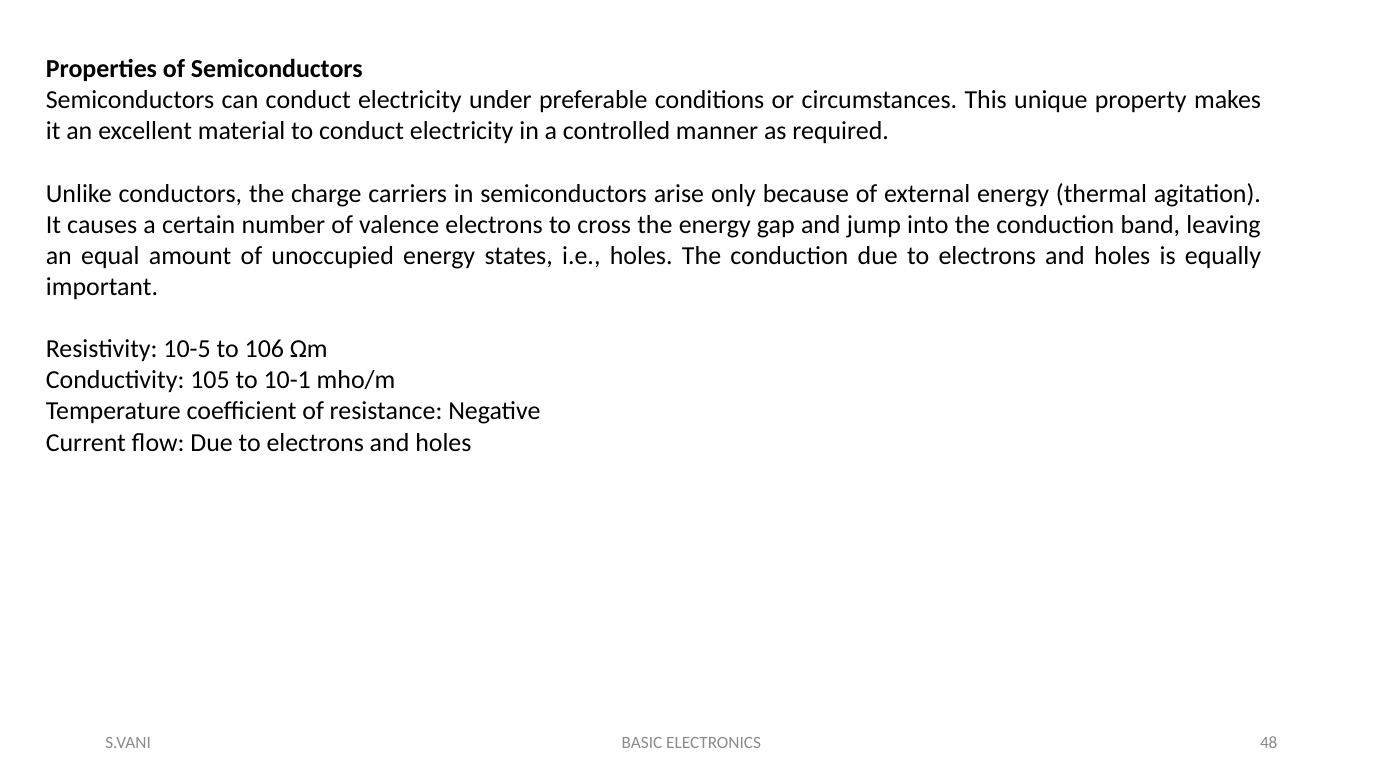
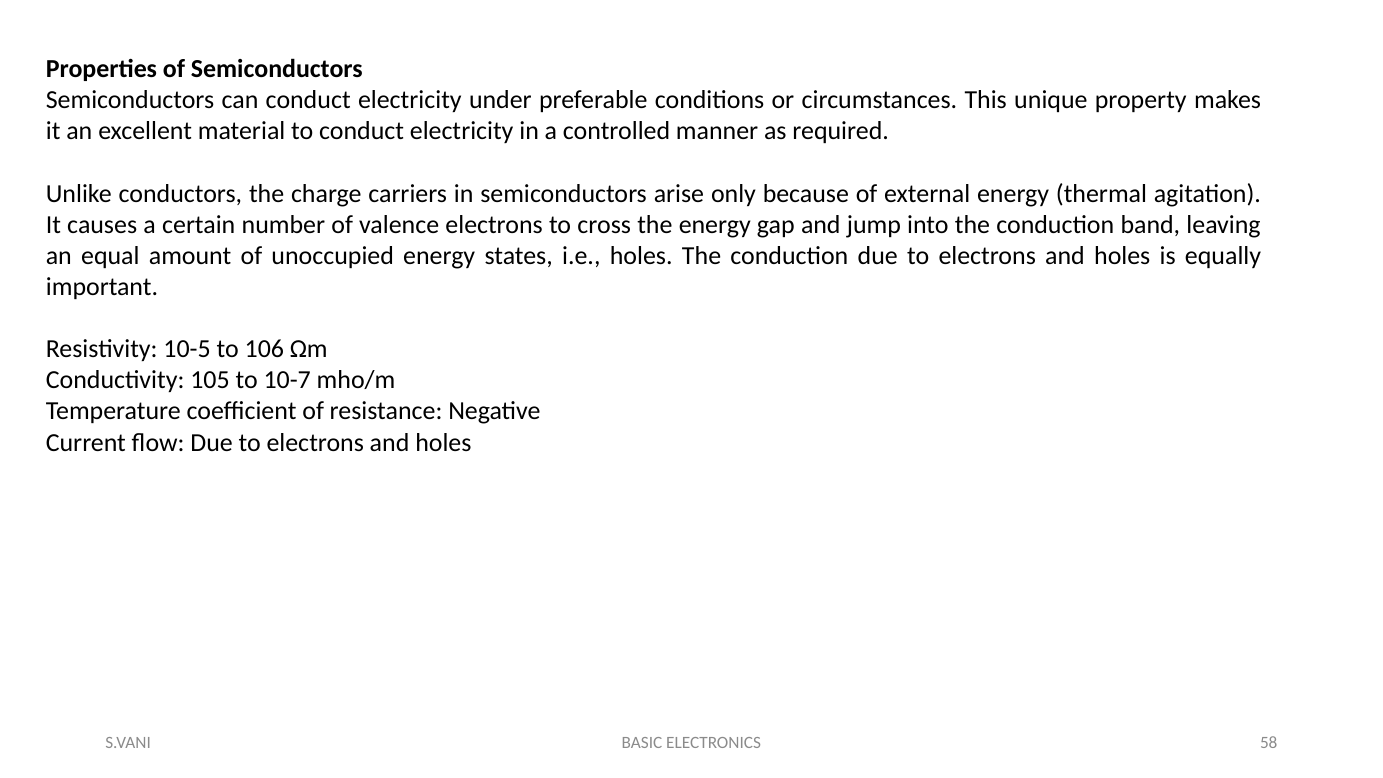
10-1: 10-1 -> 10-7
48: 48 -> 58
